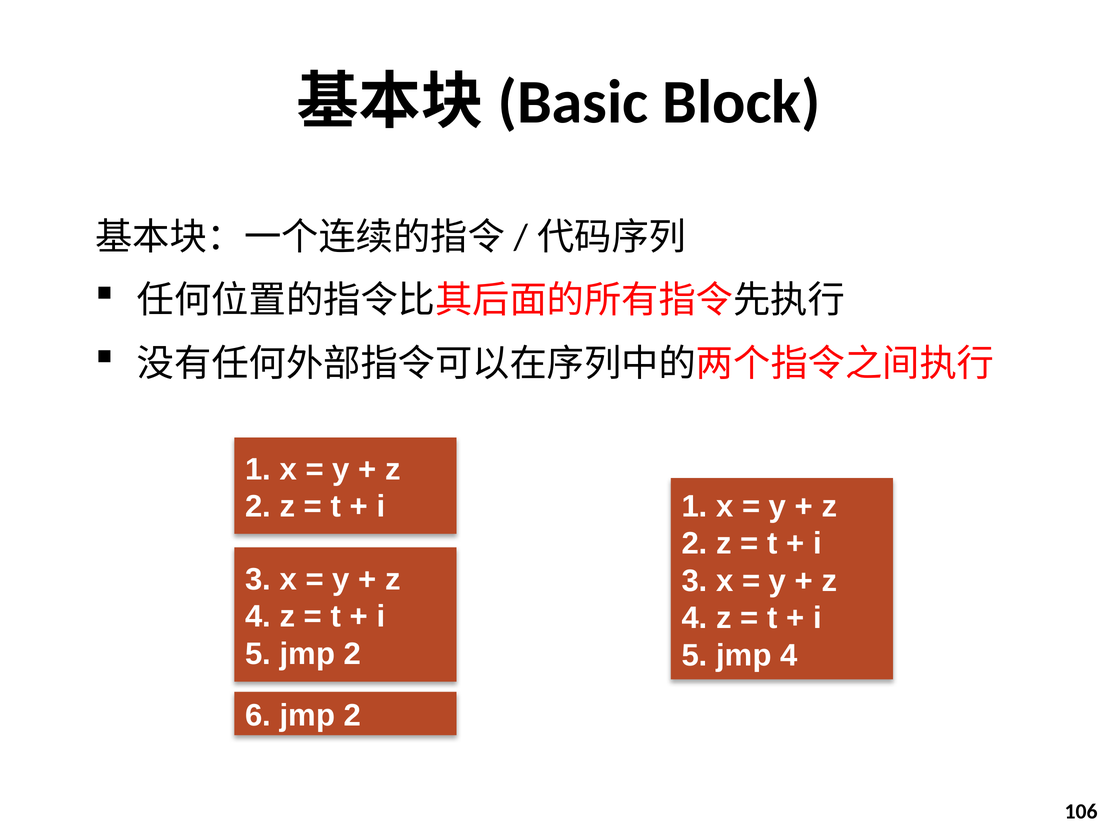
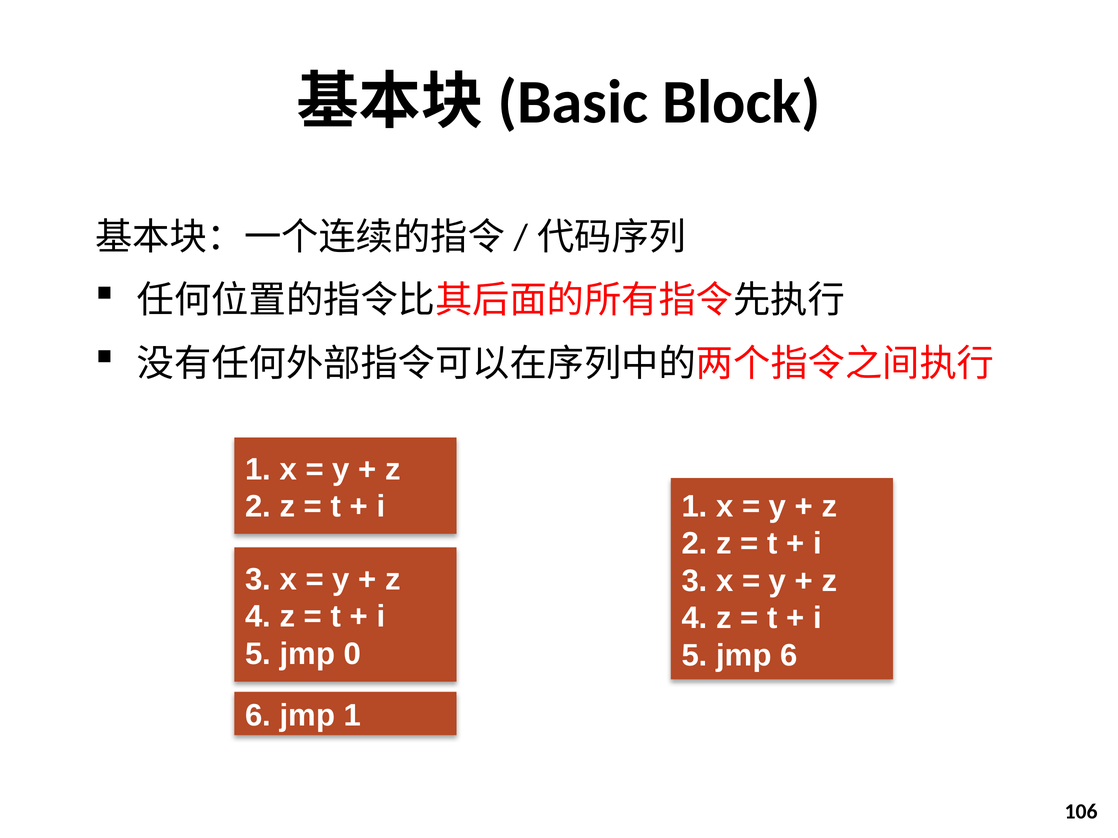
5 jmp 2: 2 -> 0
jmp 4: 4 -> 6
6 jmp 2: 2 -> 1
